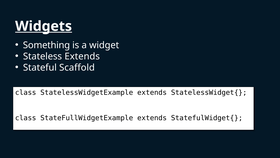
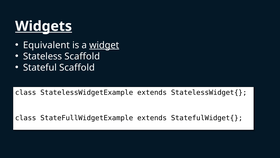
Something: Something -> Equivalent
widget underline: none -> present
Stateless Extends: Extends -> Scaffold
